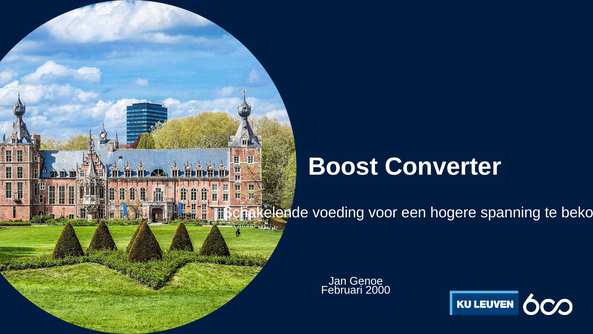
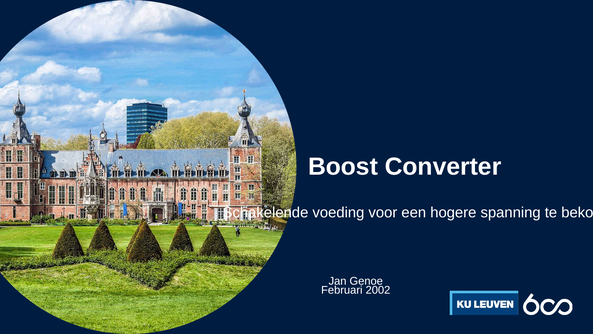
2000: 2000 -> 2002
